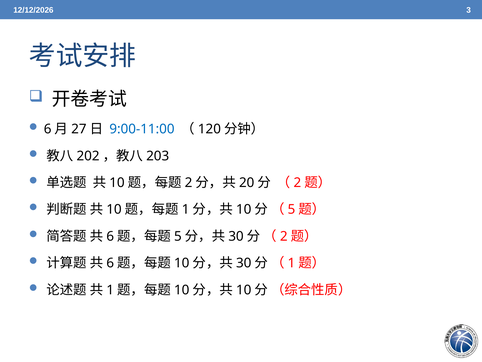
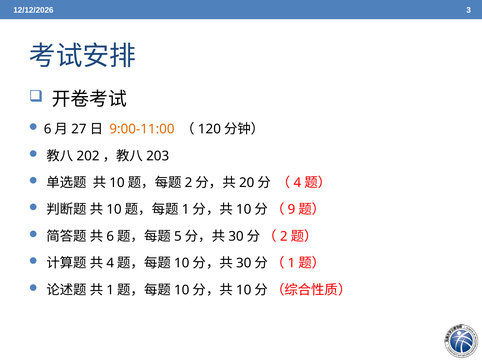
9:00-11:00 colour: blue -> orange
2 at (297, 182): 2 -> 4
5 at (291, 209): 5 -> 9
6 at (110, 263): 6 -> 4
